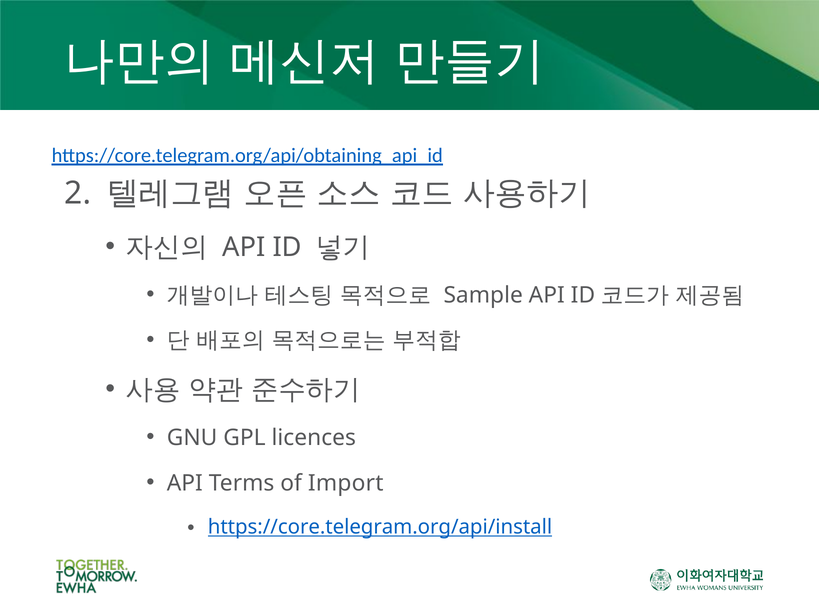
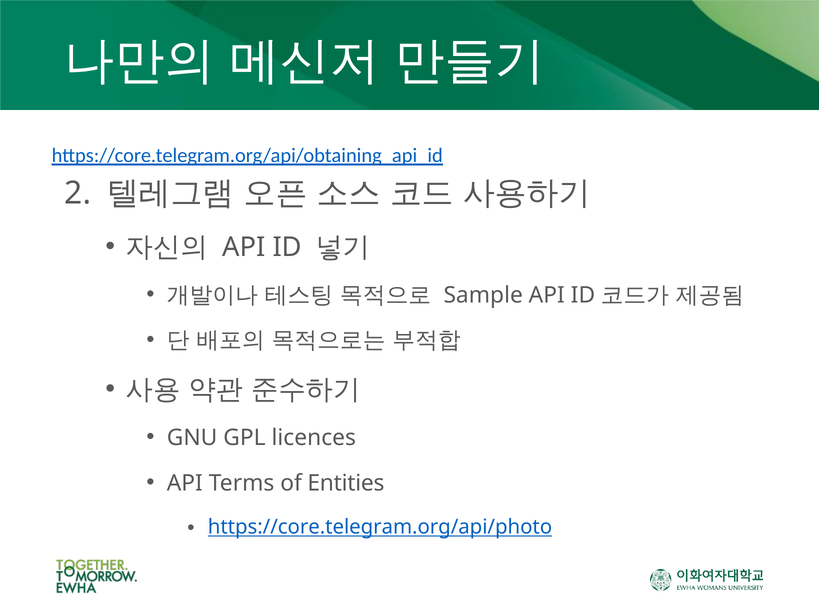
Import: Import -> Entities
https://core.telegram.org/api/install: https://core.telegram.org/api/install -> https://core.telegram.org/api/photo
